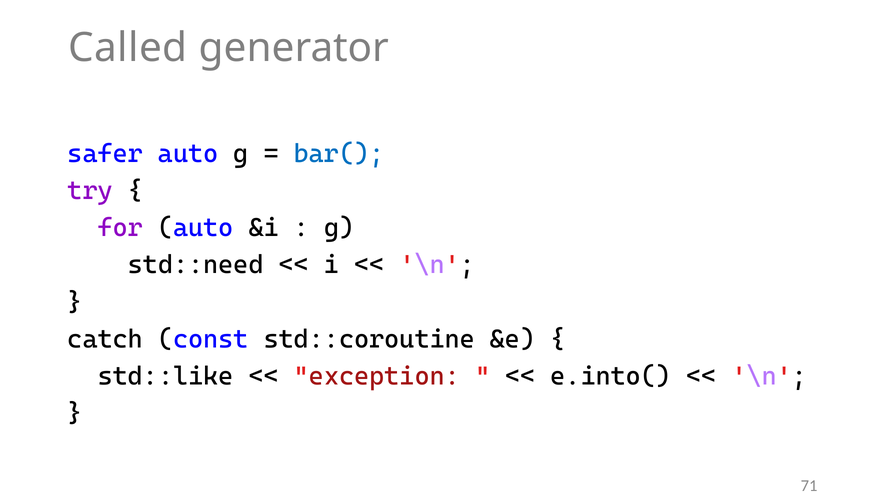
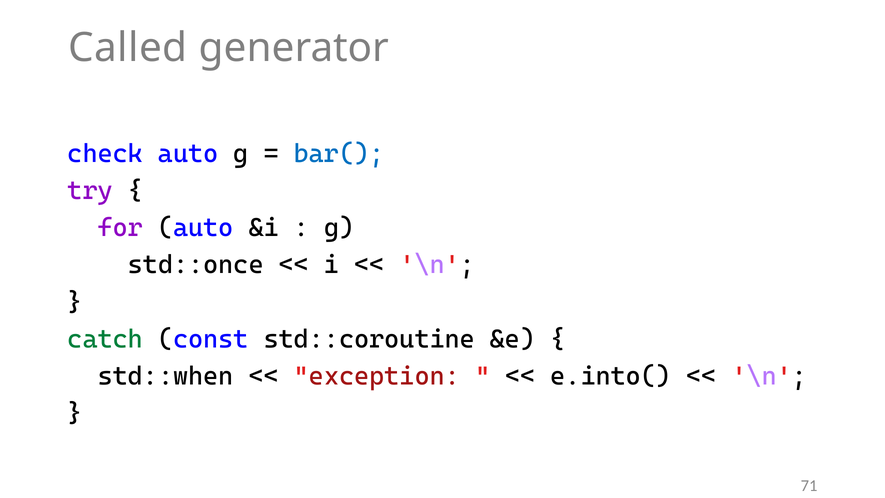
safer: safer -> check
std::need: std::need -> std::once
catch colour: black -> green
std::like: std::like -> std::when
